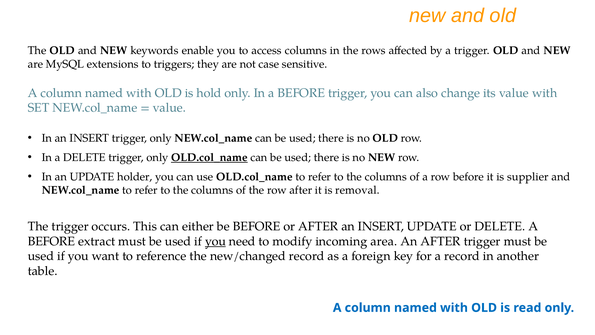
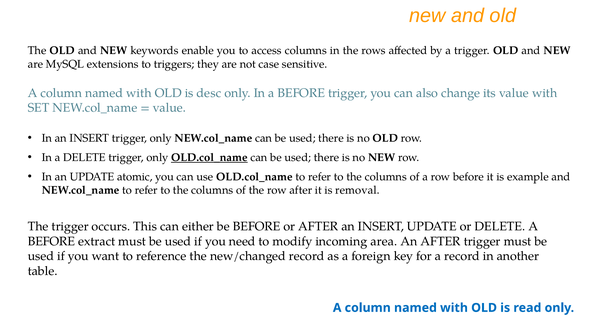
hold: hold -> desc
holder: holder -> atomic
supplier: supplier -> example
you at (215, 241) underline: present -> none
